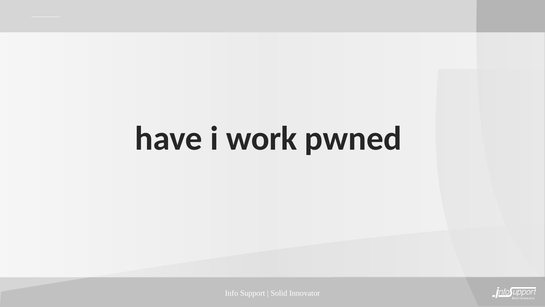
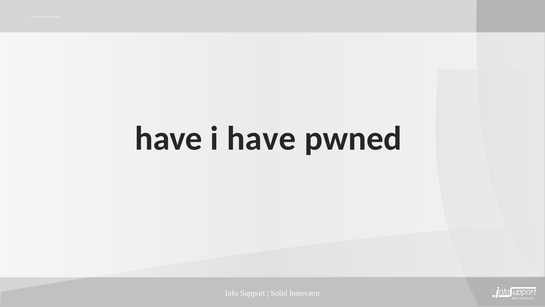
i work: work -> have
